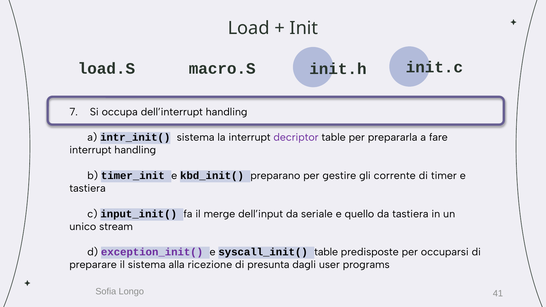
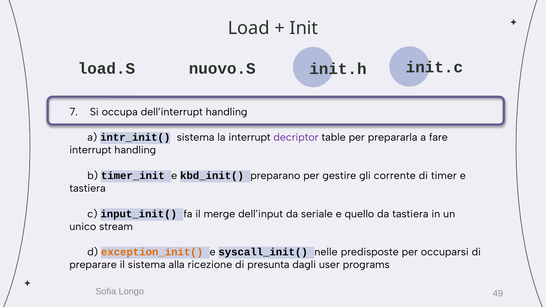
macro.S: macro.S -> nuovo.S
exception_init( colour: purple -> orange
syscall_init( table: table -> nelle
41: 41 -> 49
